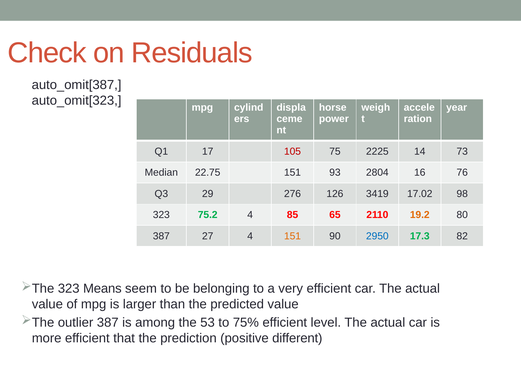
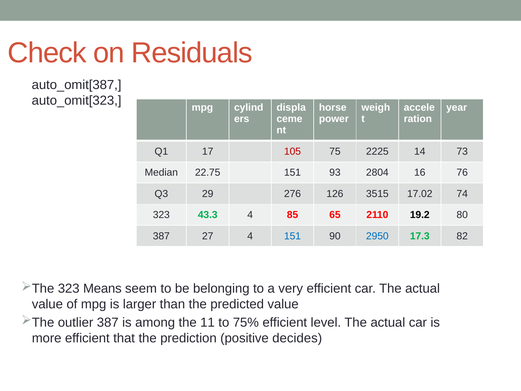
3419: 3419 -> 3515
98: 98 -> 74
75.2: 75.2 -> 43.3
19.2 colour: orange -> black
151 at (292, 236) colour: orange -> blue
53: 53 -> 11
different: different -> decides
